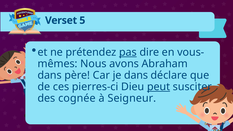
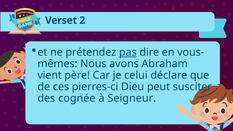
5: 5 -> 2
dans at (50, 75): dans -> vient
je dans: dans -> celui
peut underline: present -> none
